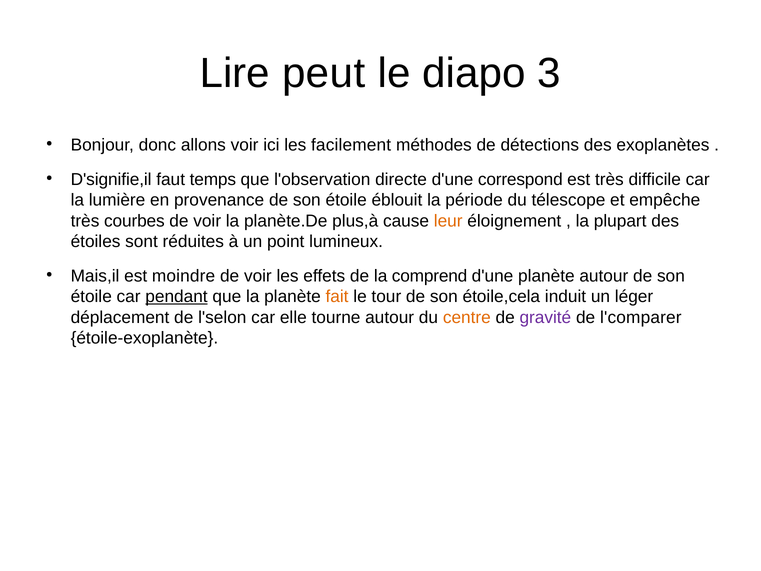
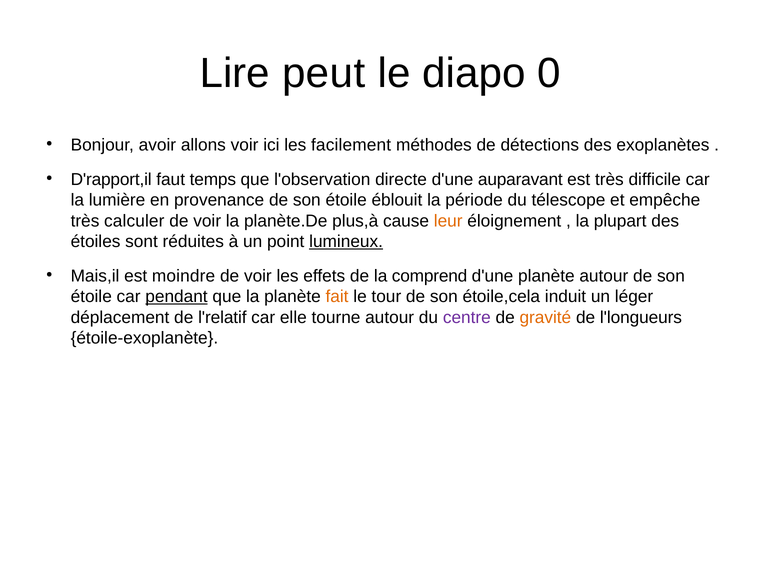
3: 3 -> 0
donc: donc -> avoir
D'signifie,il: D'signifie,il -> D'rapport,il
correspond: correspond -> auparavant
courbes: courbes -> calculer
lumineux underline: none -> present
l'selon: l'selon -> l'relatif
centre colour: orange -> purple
gravité colour: purple -> orange
l'comparer: l'comparer -> l'longueurs
